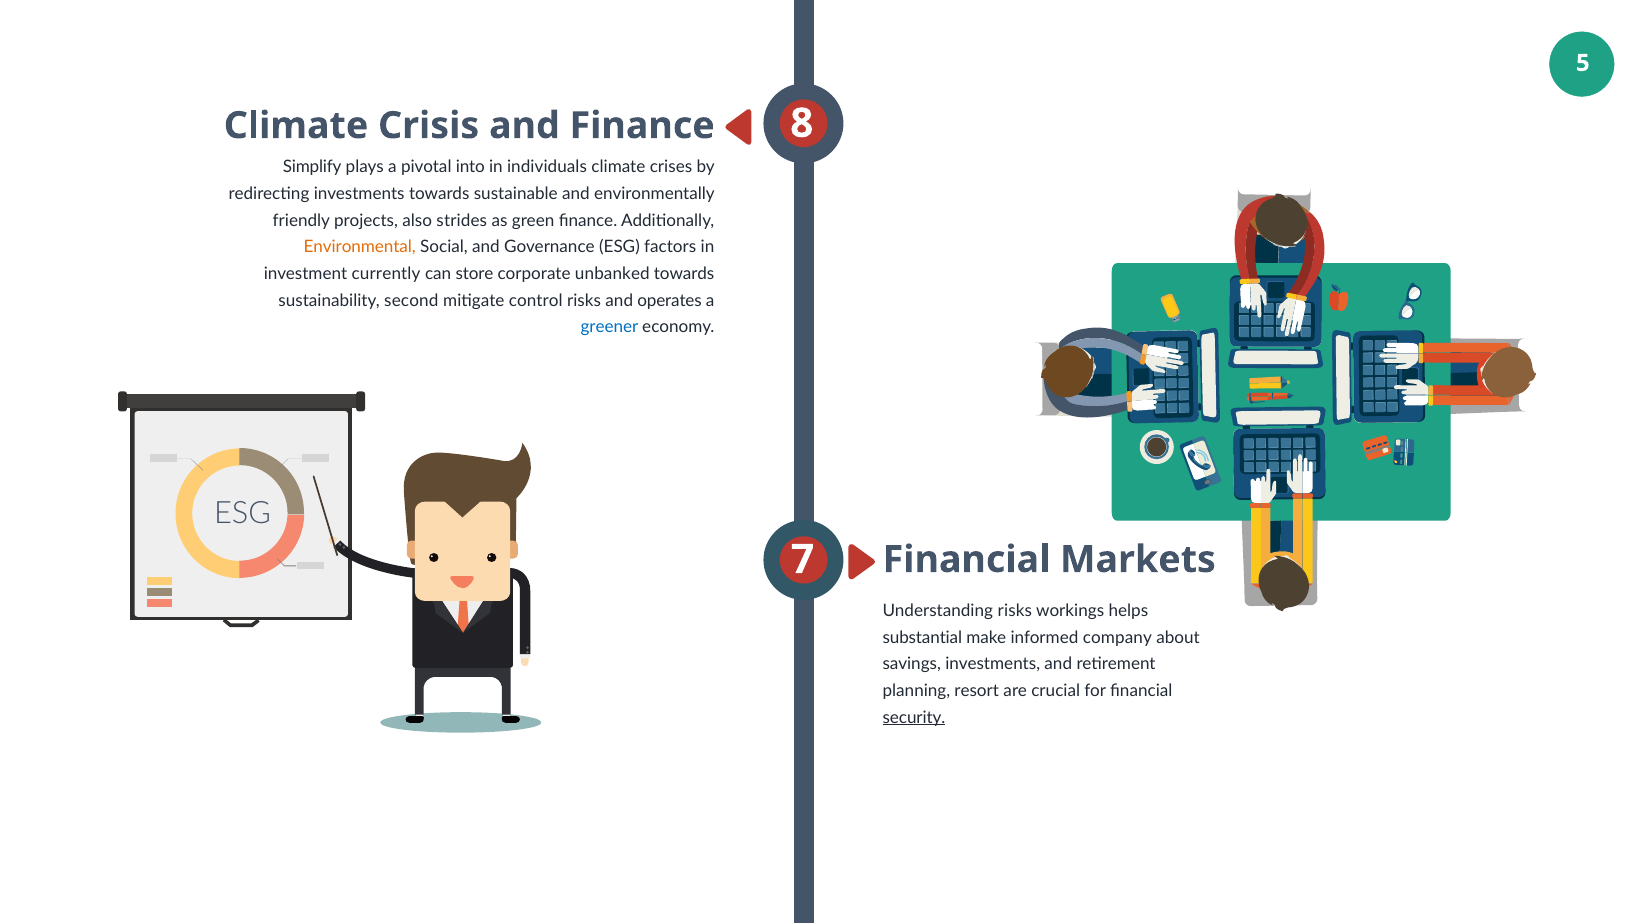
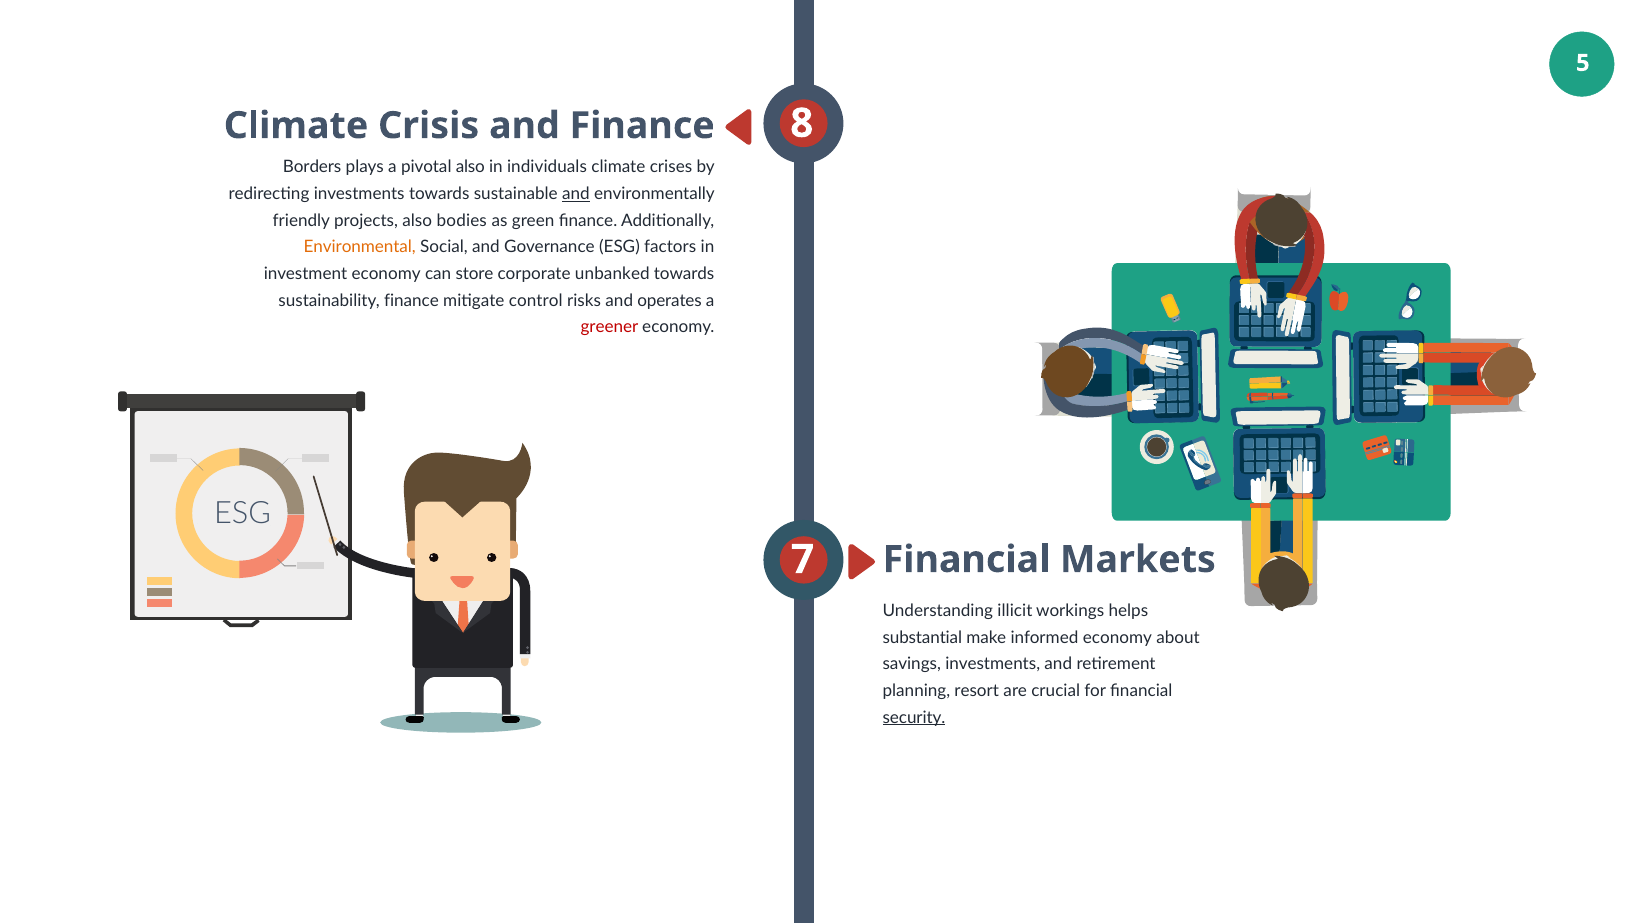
Simplify: Simplify -> Borders
pivotal into: into -> also
and at (576, 194) underline: none -> present
strides: strides -> bodies
investment currently: currently -> economy
sustainability second: second -> finance
greener colour: blue -> red
Understanding risks: risks -> illicit
informed company: company -> economy
